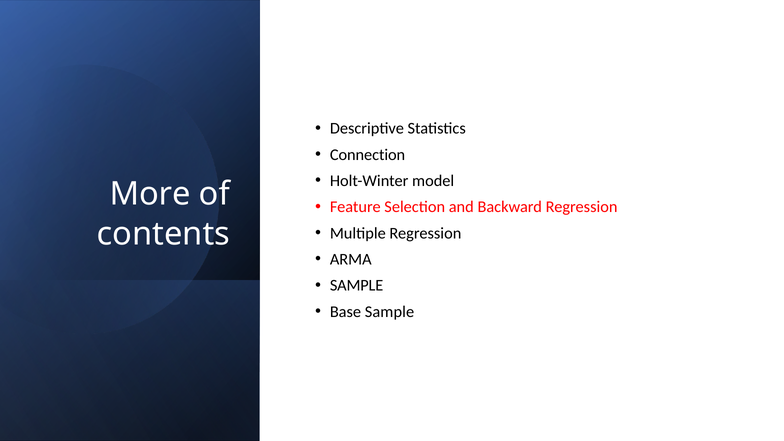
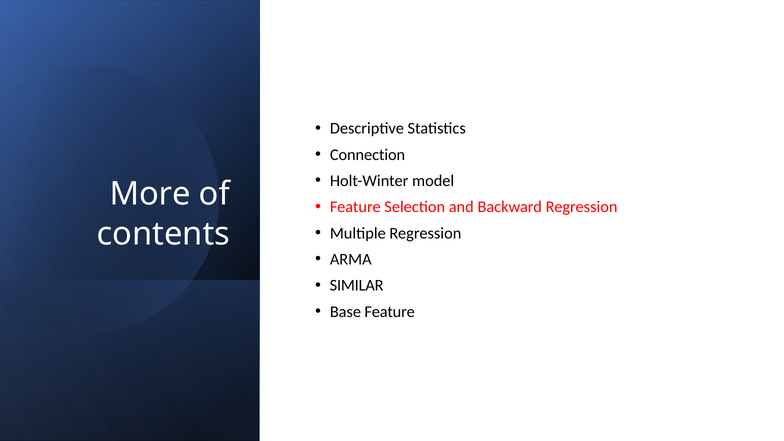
SAMPLE at (357, 286): SAMPLE -> SIMILAR
Base Sample: Sample -> Feature
